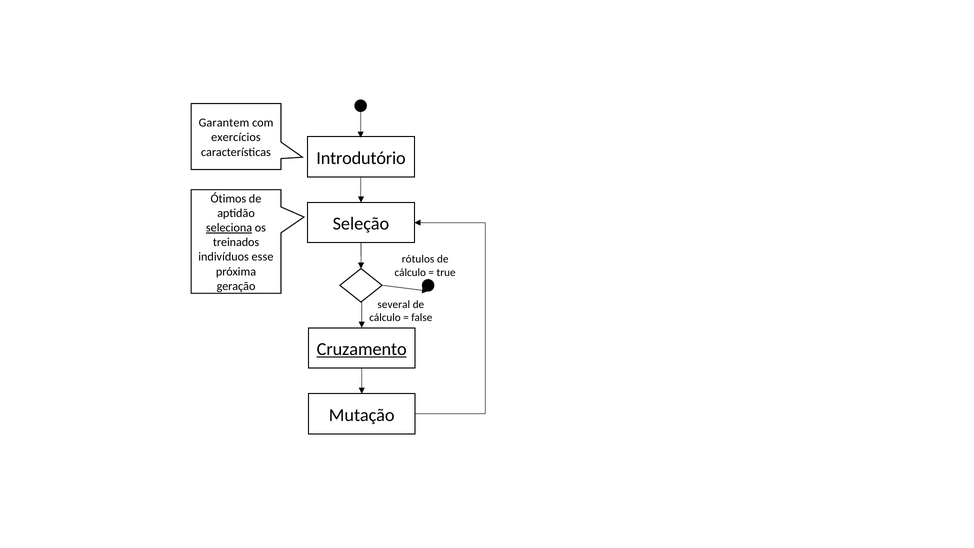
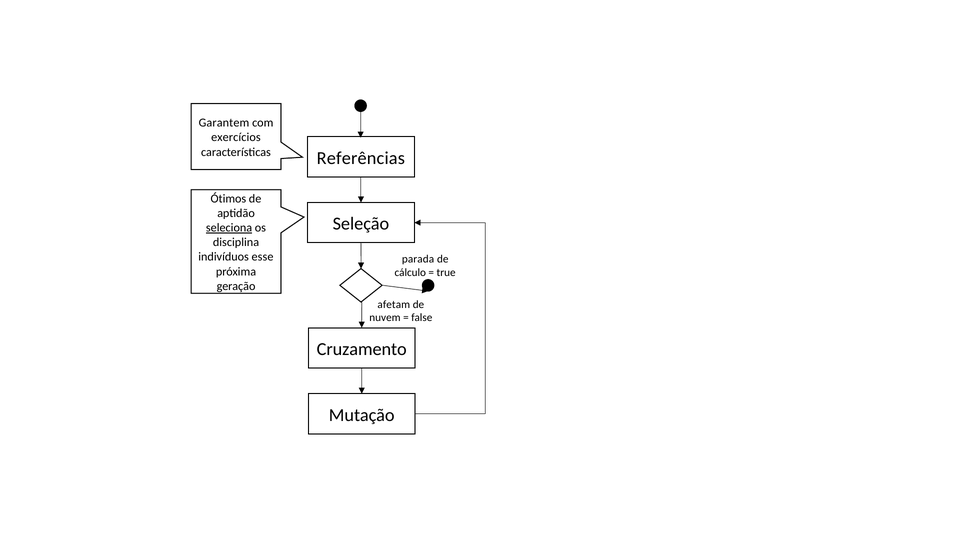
Introdutório: Introdutório -> Referências
treinados: treinados -> disciplina
rótulos: rótulos -> parada
several: several -> afetam
cálculo at (385, 318): cálculo -> nuvem
Cruzamento underline: present -> none
